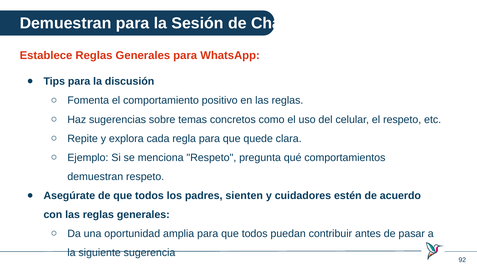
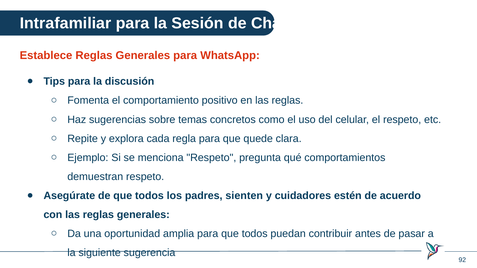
Demuestran at (66, 23): Demuestran -> Intrafamiliar
